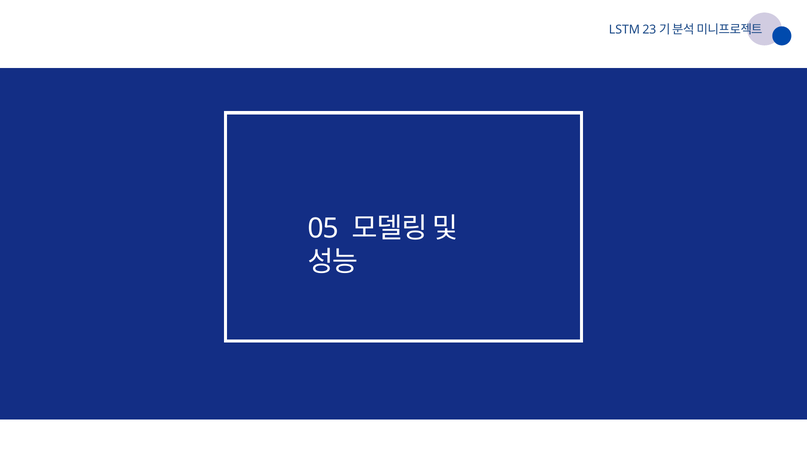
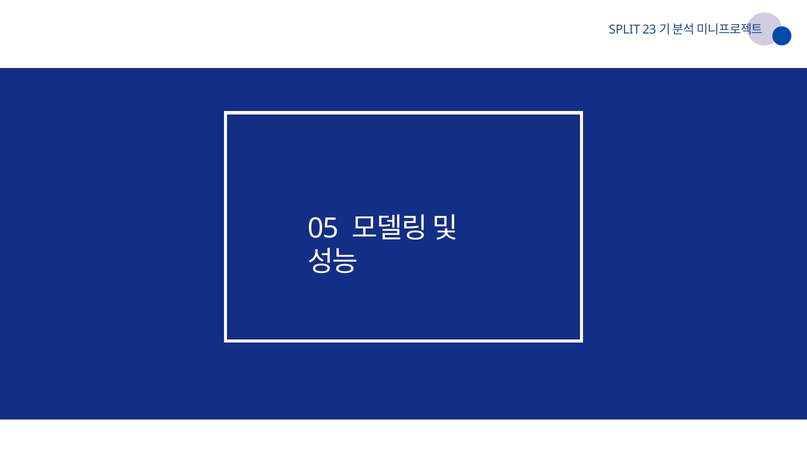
LSTM: LSTM -> SPLIT
